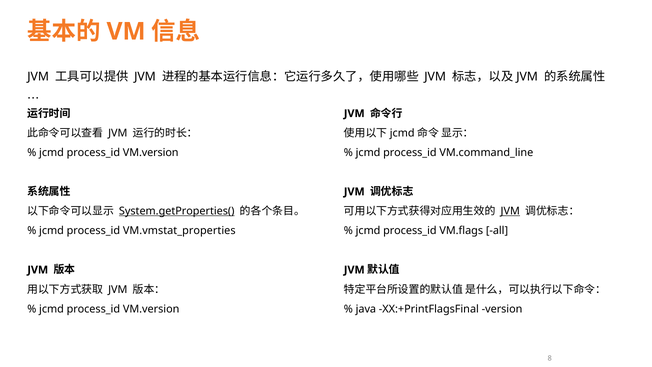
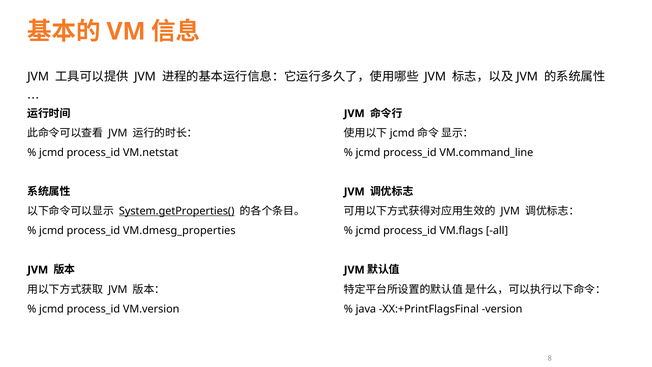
VM.version at (151, 152): VM.version -> VM.netstat
JVM at (510, 211) underline: present -> none
VM.vmstat_properties: VM.vmstat_properties -> VM.dmesg_properties
